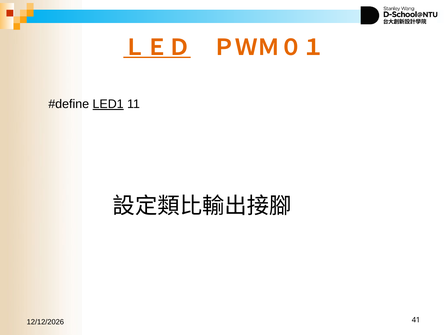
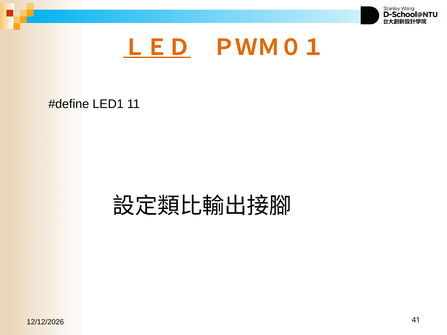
LED1 underline: present -> none
